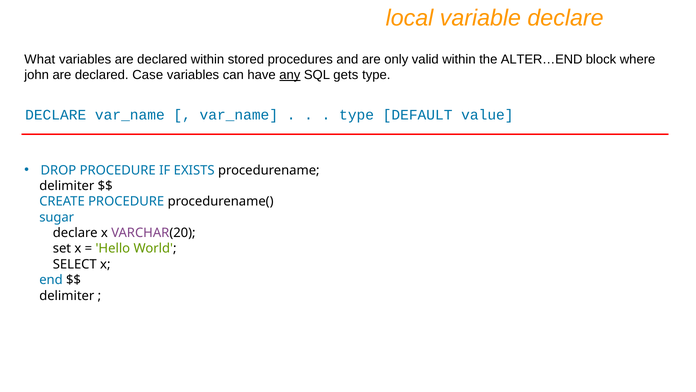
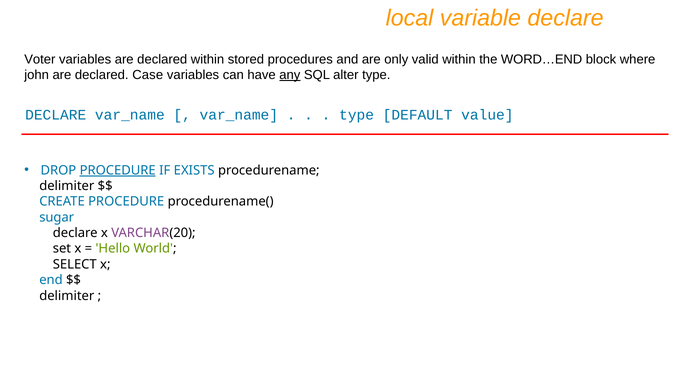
What: What -> Voter
ALTER…END: ALTER…END -> WORD…END
gets: gets -> alter
PROCEDURE at (118, 170) underline: none -> present
